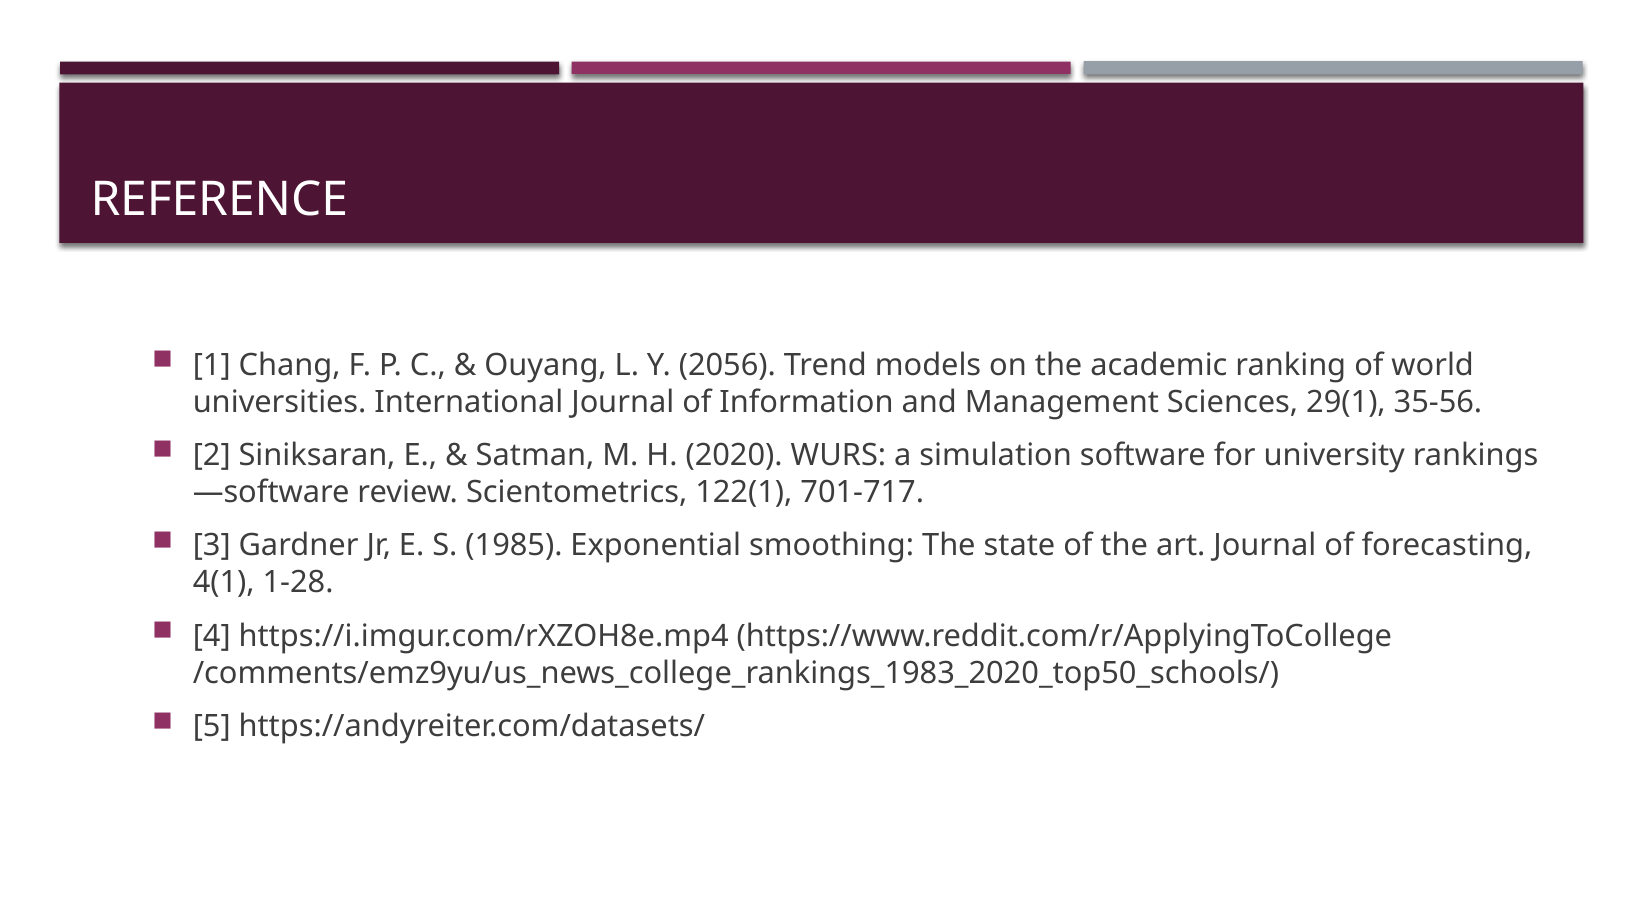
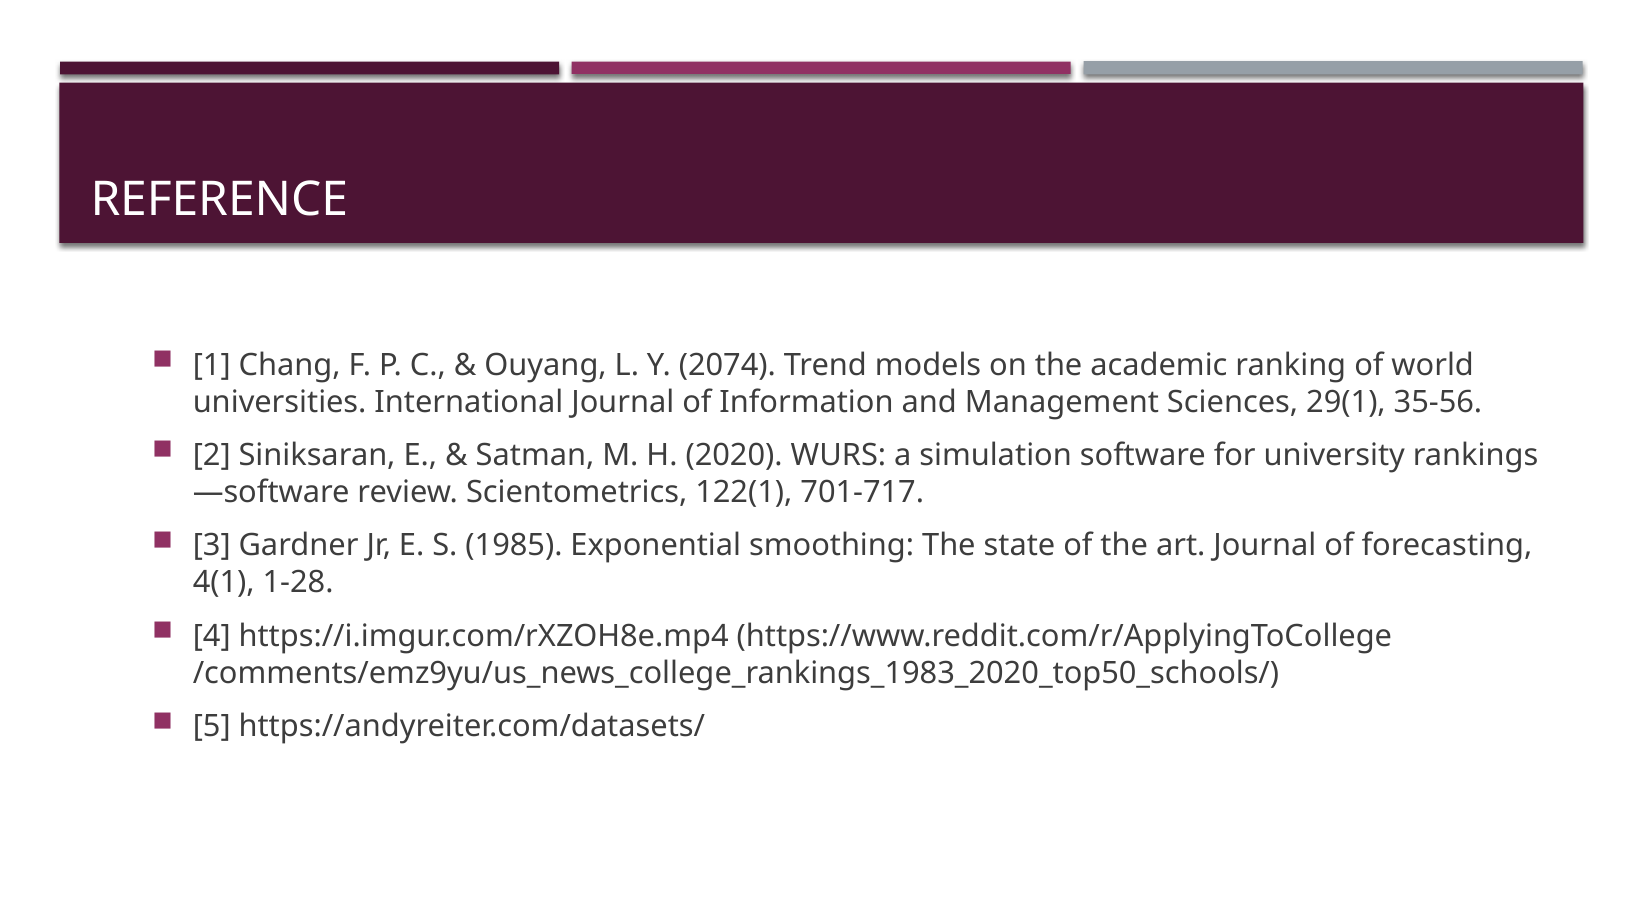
2056: 2056 -> 2074
